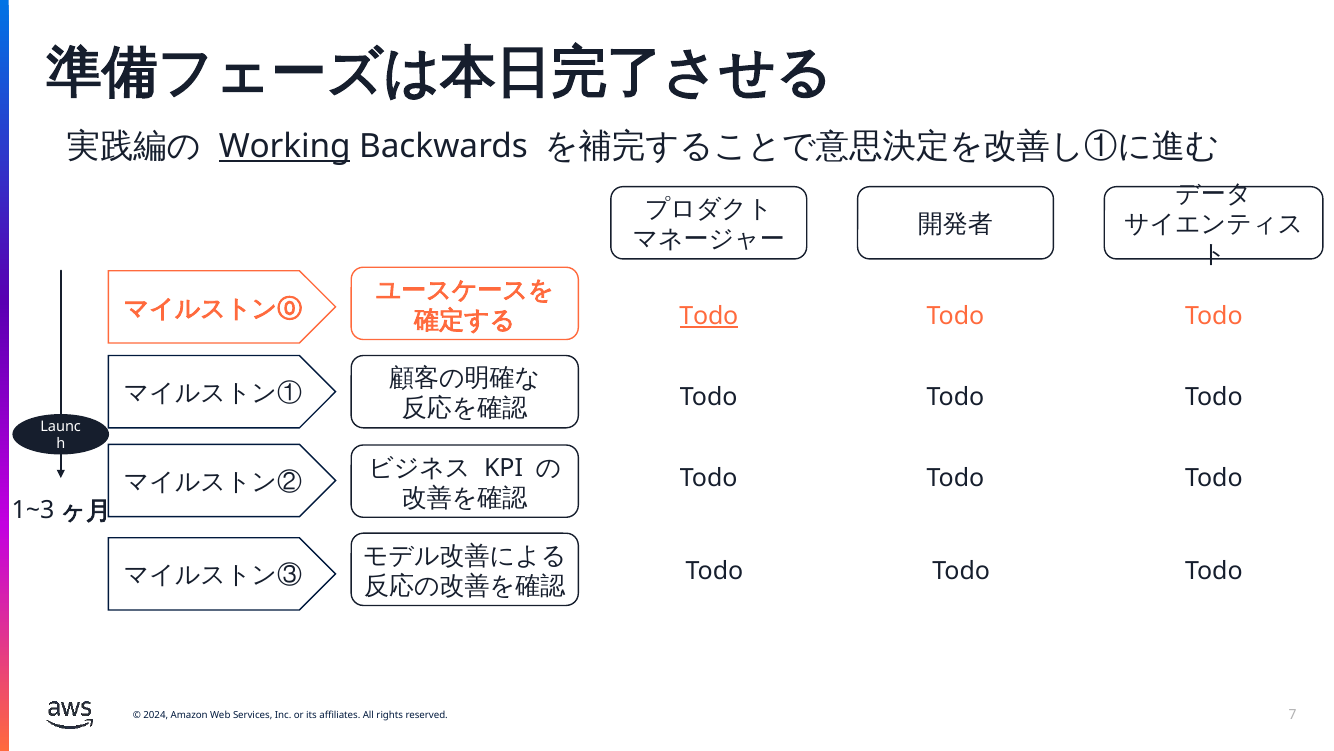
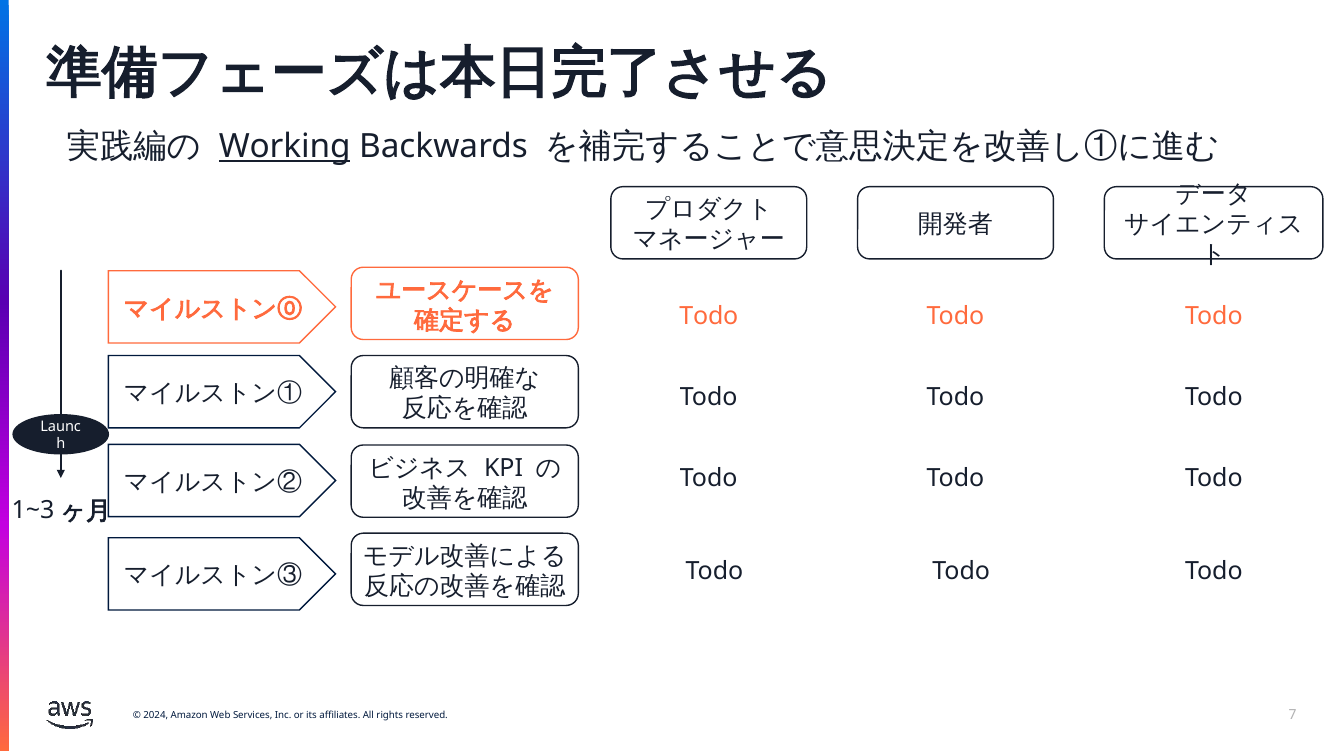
Todo at (709, 316) underline: present -> none
